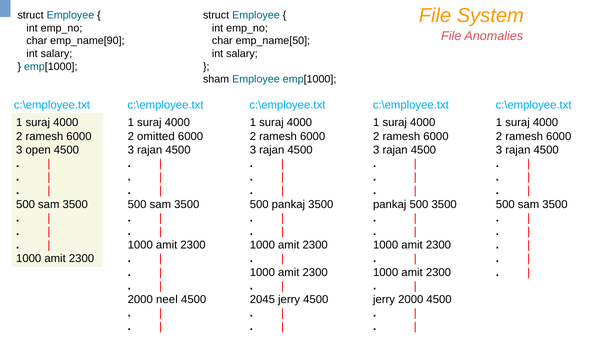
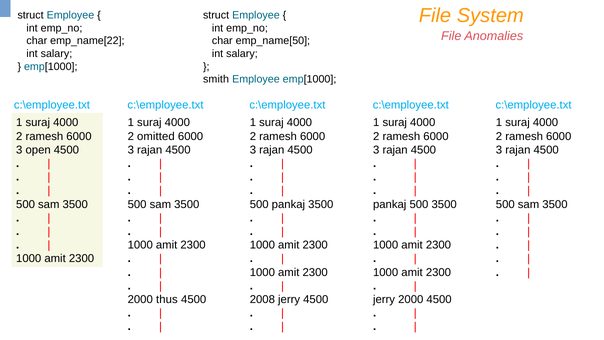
emp_name[90: emp_name[90 -> emp_name[22
sham: sham -> smith
neel: neel -> thus
2045: 2045 -> 2008
